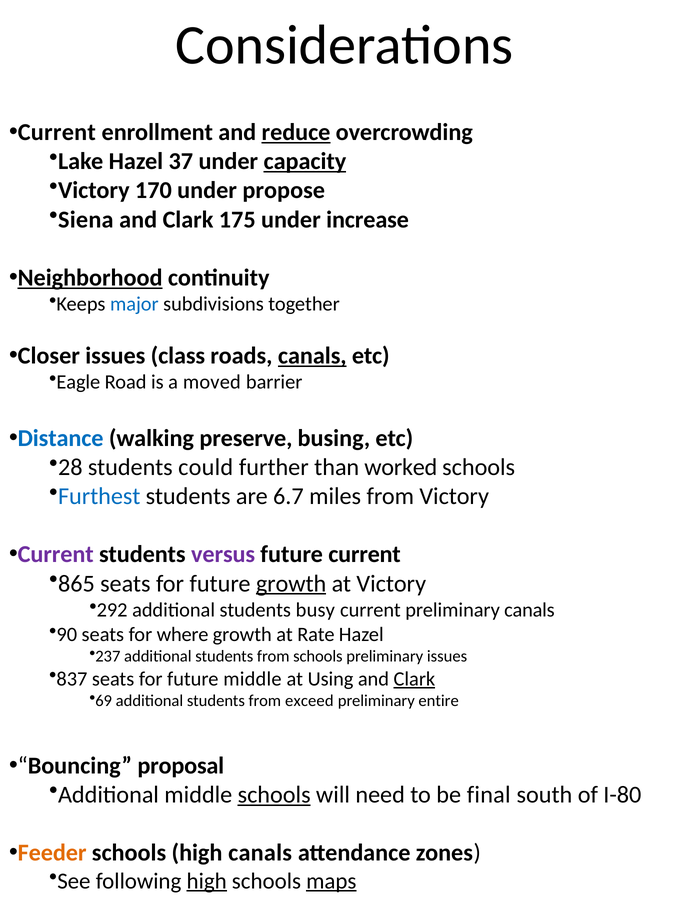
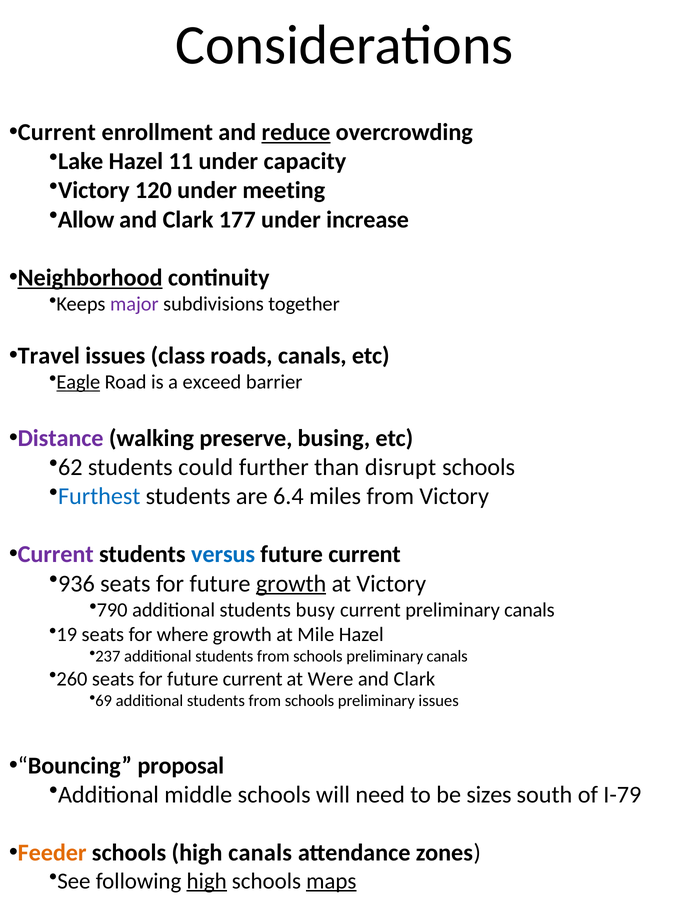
37: 37 -> 11
capacity underline: present -> none
170: 170 -> 120
propose: propose -> meeting
Siena: Siena -> Allow
175: 175 -> 177
major colour: blue -> purple
Closer: Closer -> Travel
canals at (312, 356) underline: present -> none
Eagle underline: none -> present
moved: moved -> exceed
Distance colour: blue -> purple
28: 28 -> 62
worked: worked -> disrupt
6.7: 6.7 -> 6.4
versus colour: purple -> blue
865: 865 -> 936
292: 292 -> 790
90: 90 -> 19
Rate: Rate -> Mile
issues at (447, 657): issues -> canals
837: 837 -> 260
for future middle: middle -> current
Using: Using -> Were
Clark at (414, 679) underline: present -> none
exceed at (309, 701): exceed -> schools
preliminary entire: entire -> issues
schools at (274, 795) underline: present -> none
final: final -> sizes
I-80: I-80 -> I-79
